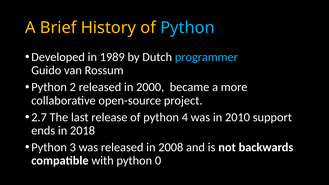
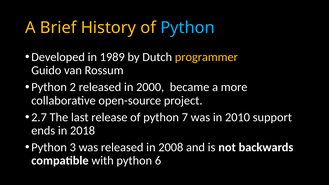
programmer colour: light blue -> yellow
4: 4 -> 7
0: 0 -> 6
